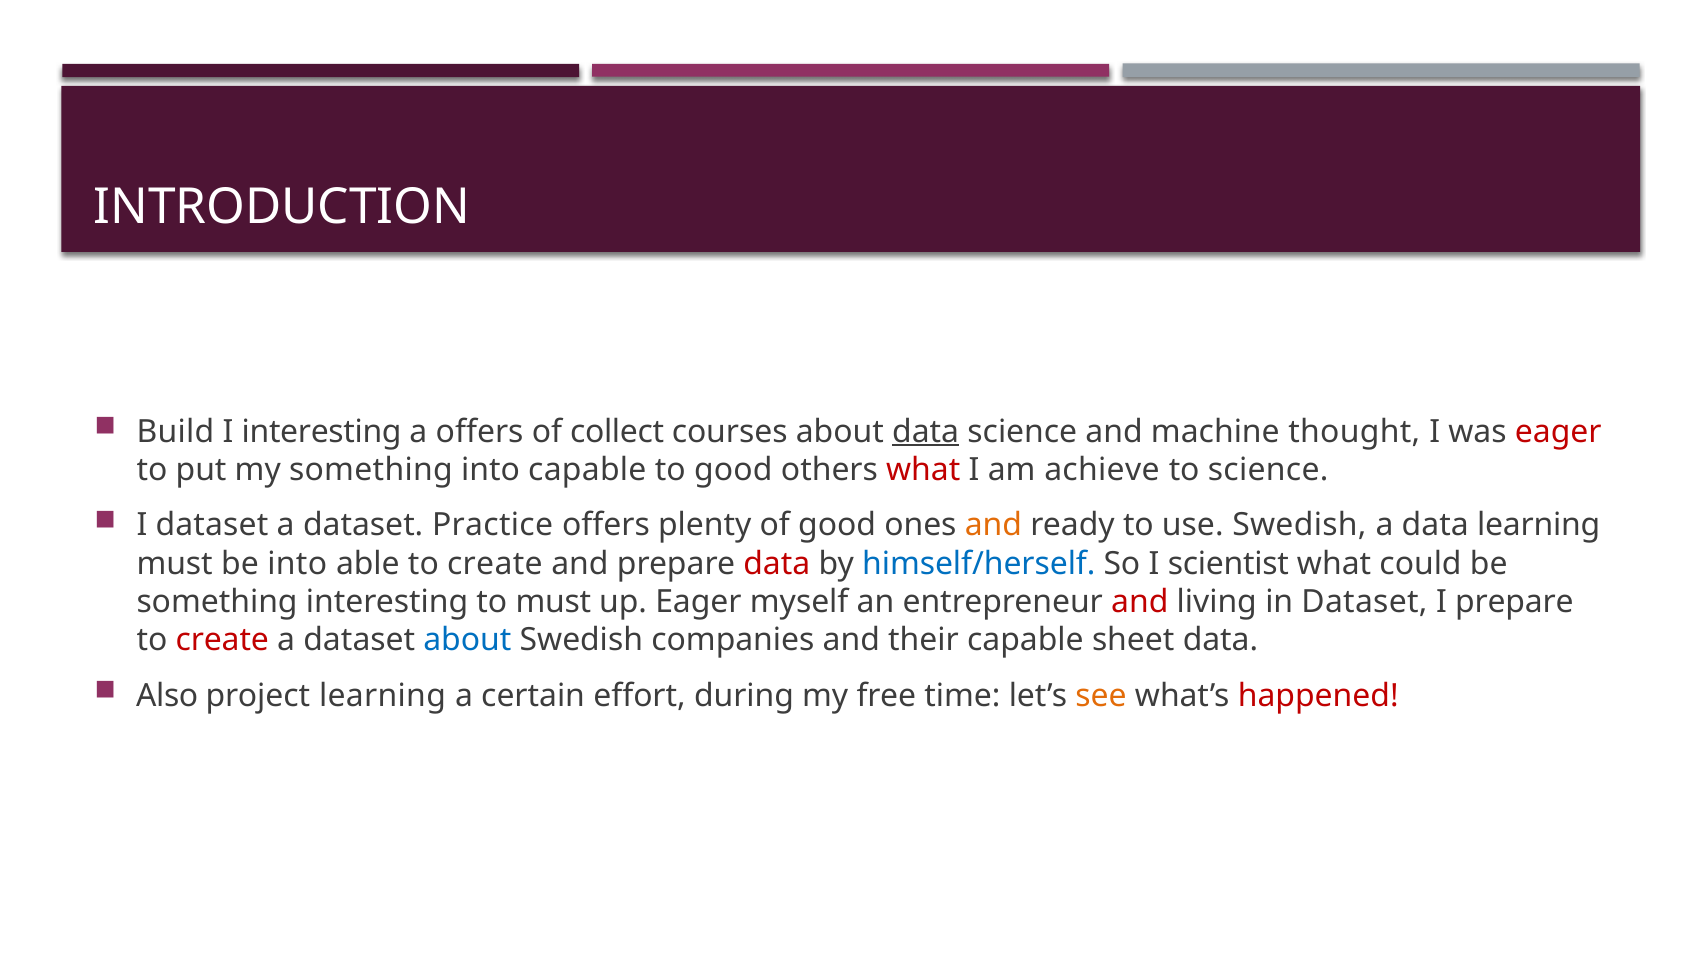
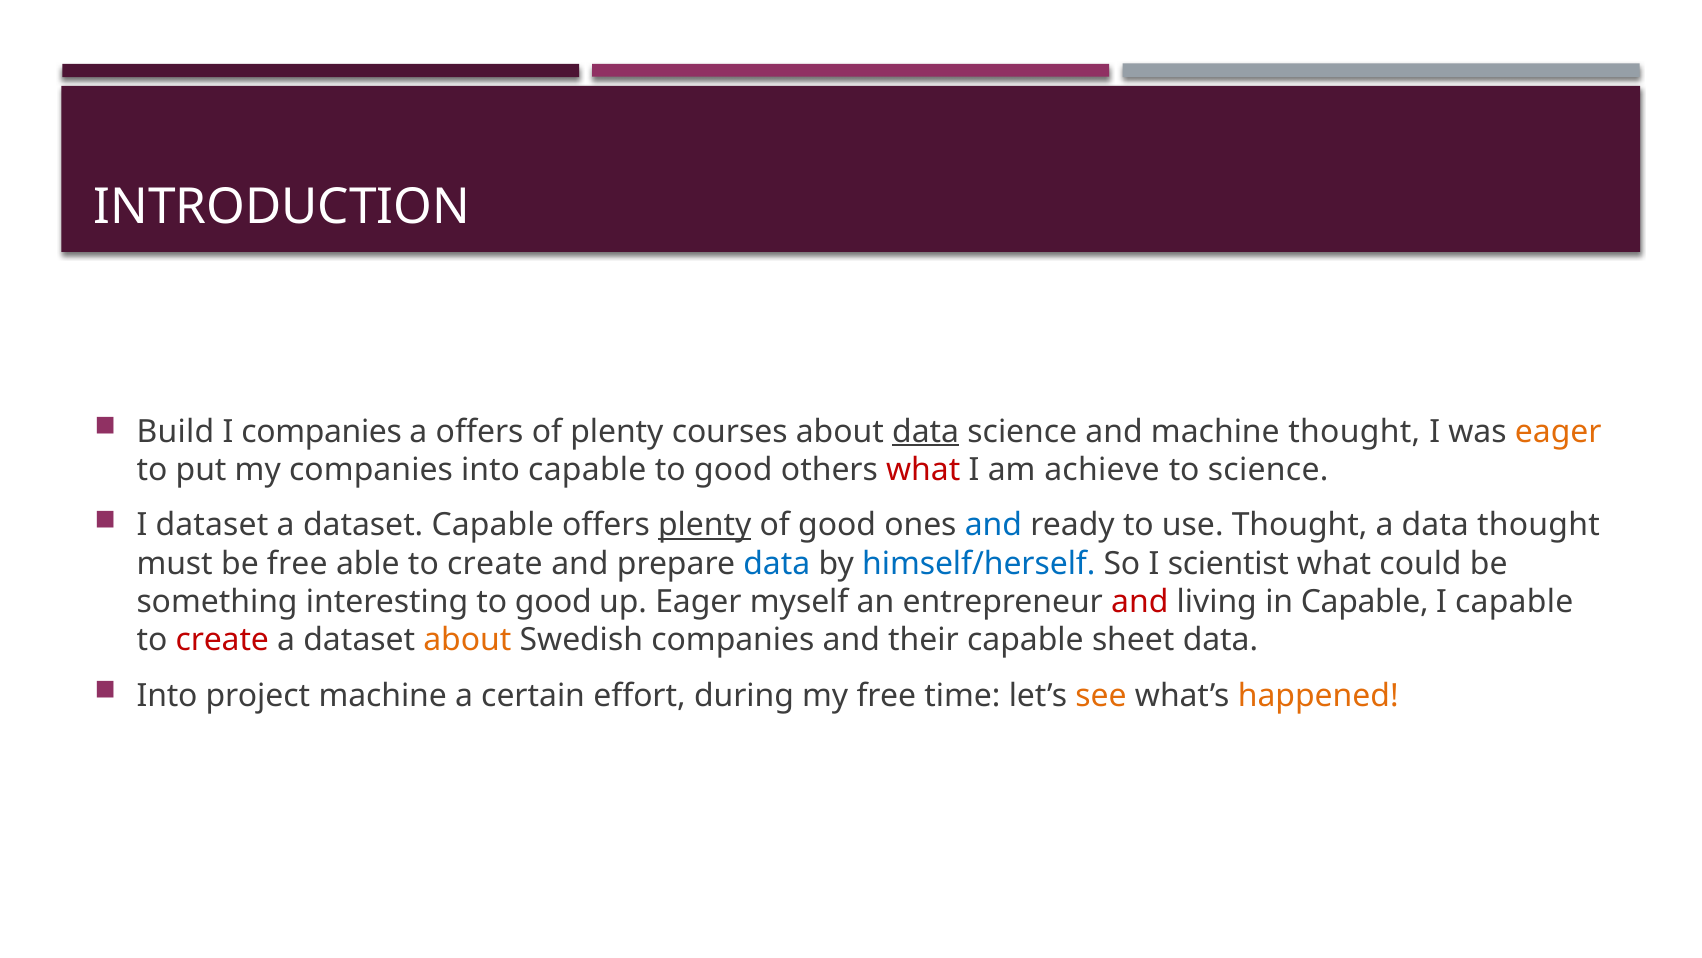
I interesting: interesting -> companies
of collect: collect -> plenty
eager at (1558, 431) colour: red -> orange
my something: something -> companies
dataset Practice: Practice -> Capable
plenty at (705, 525) underline: none -> present
and at (993, 525) colour: orange -> blue
use Swedish: Swedish -> Thought
data learning: learning -> thought
be into: into -> free
data at (777, 563) colour: red -> blue
interesting to must: must -> good
in Dataset: Dataset -> Capable
I prepare: prepare -> capable
about at (467, 640) colour: blue -> orange
Also at (167, 695): Also -> Into
project learning: learning -> machine
happened colour: red -> orange
